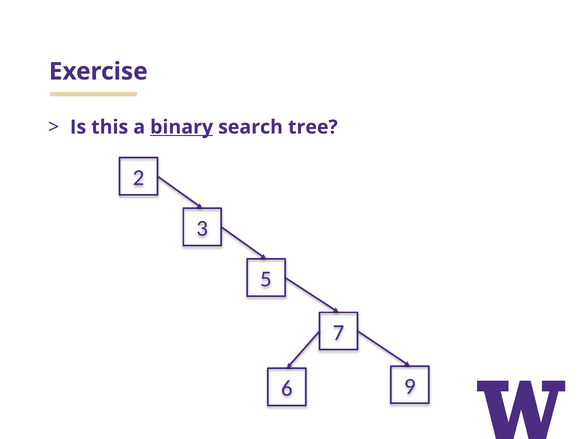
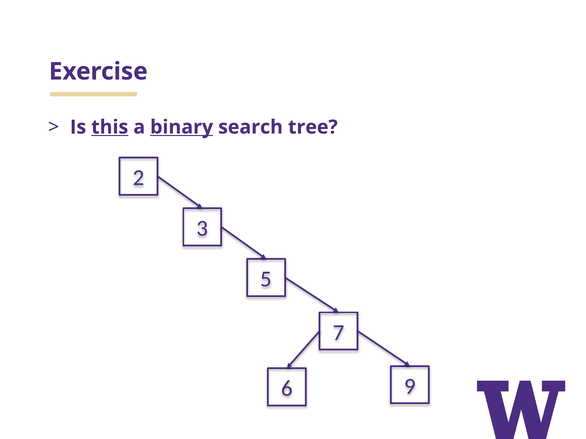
this underline: none -> present
